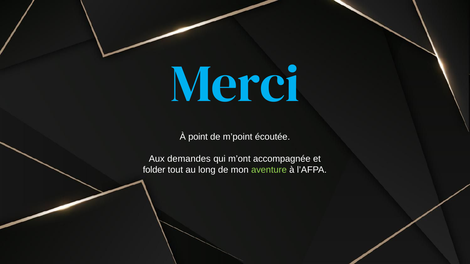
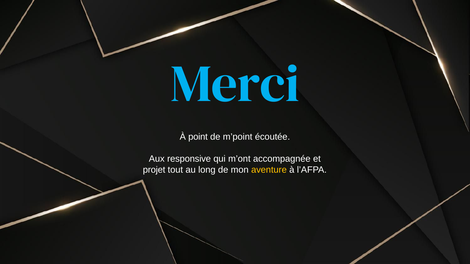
demandes: demandes -> responsive
folder: folder -> projet
aventure colour: light green -> yellow
